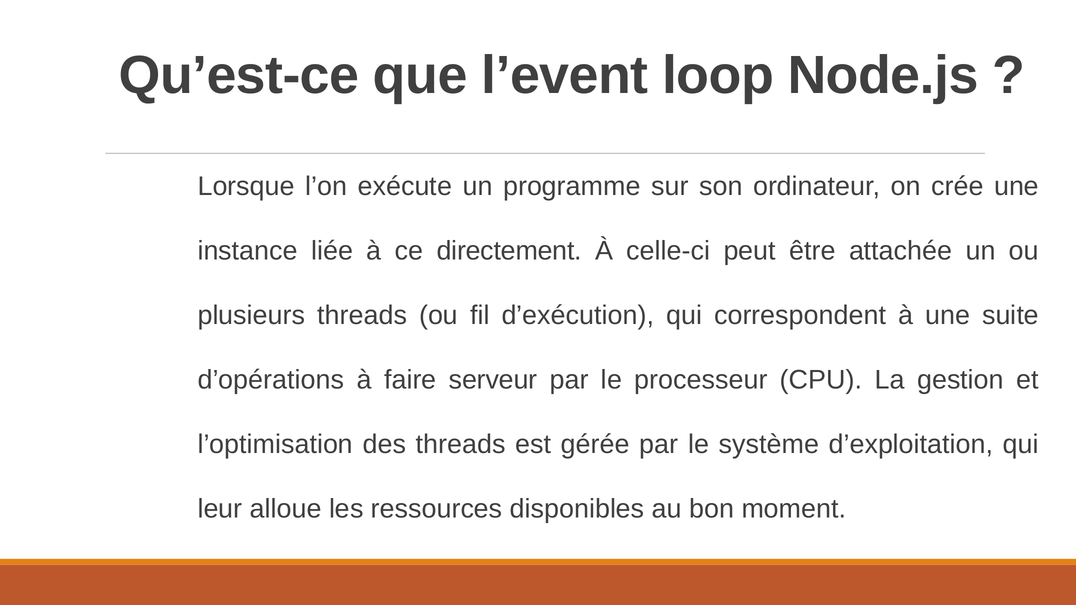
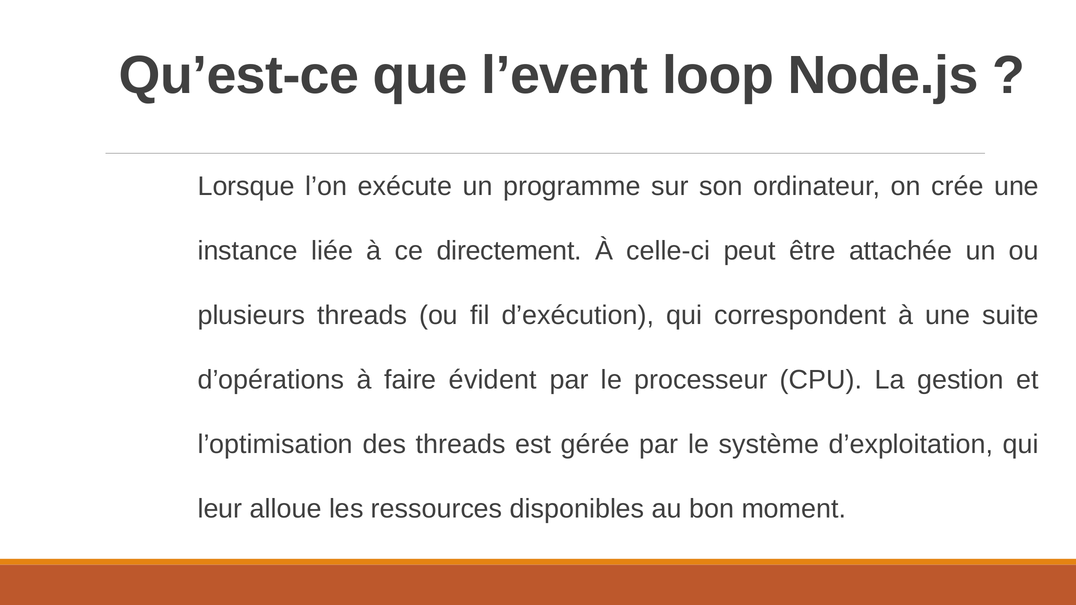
serveur: serveur -> évident
